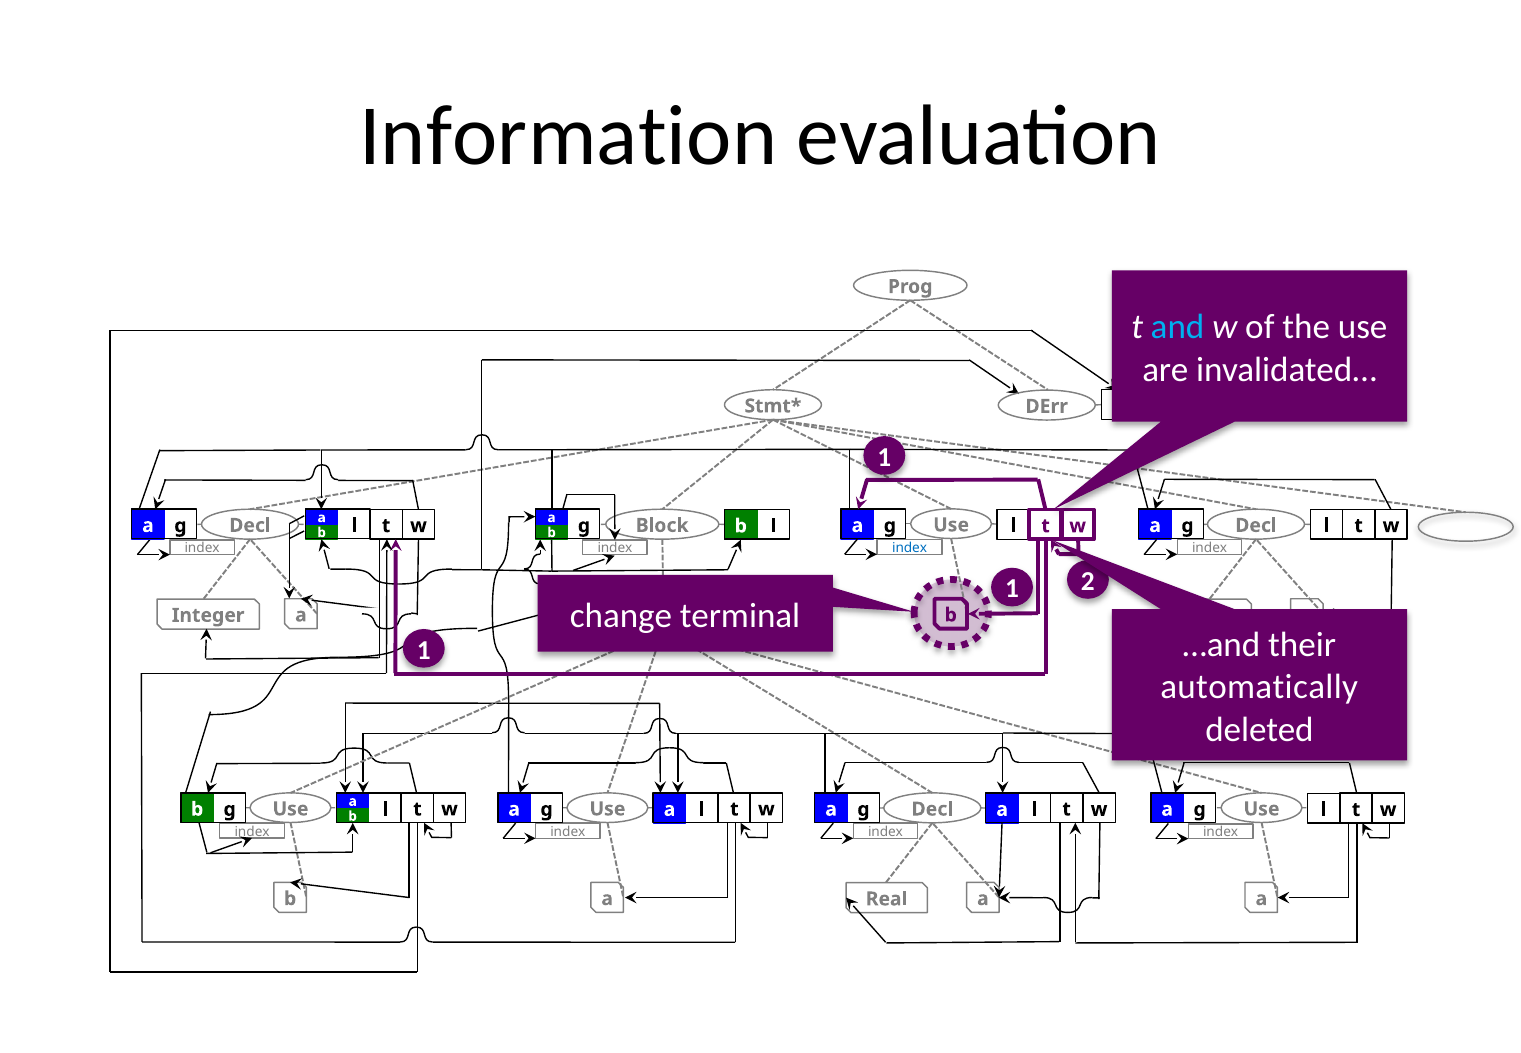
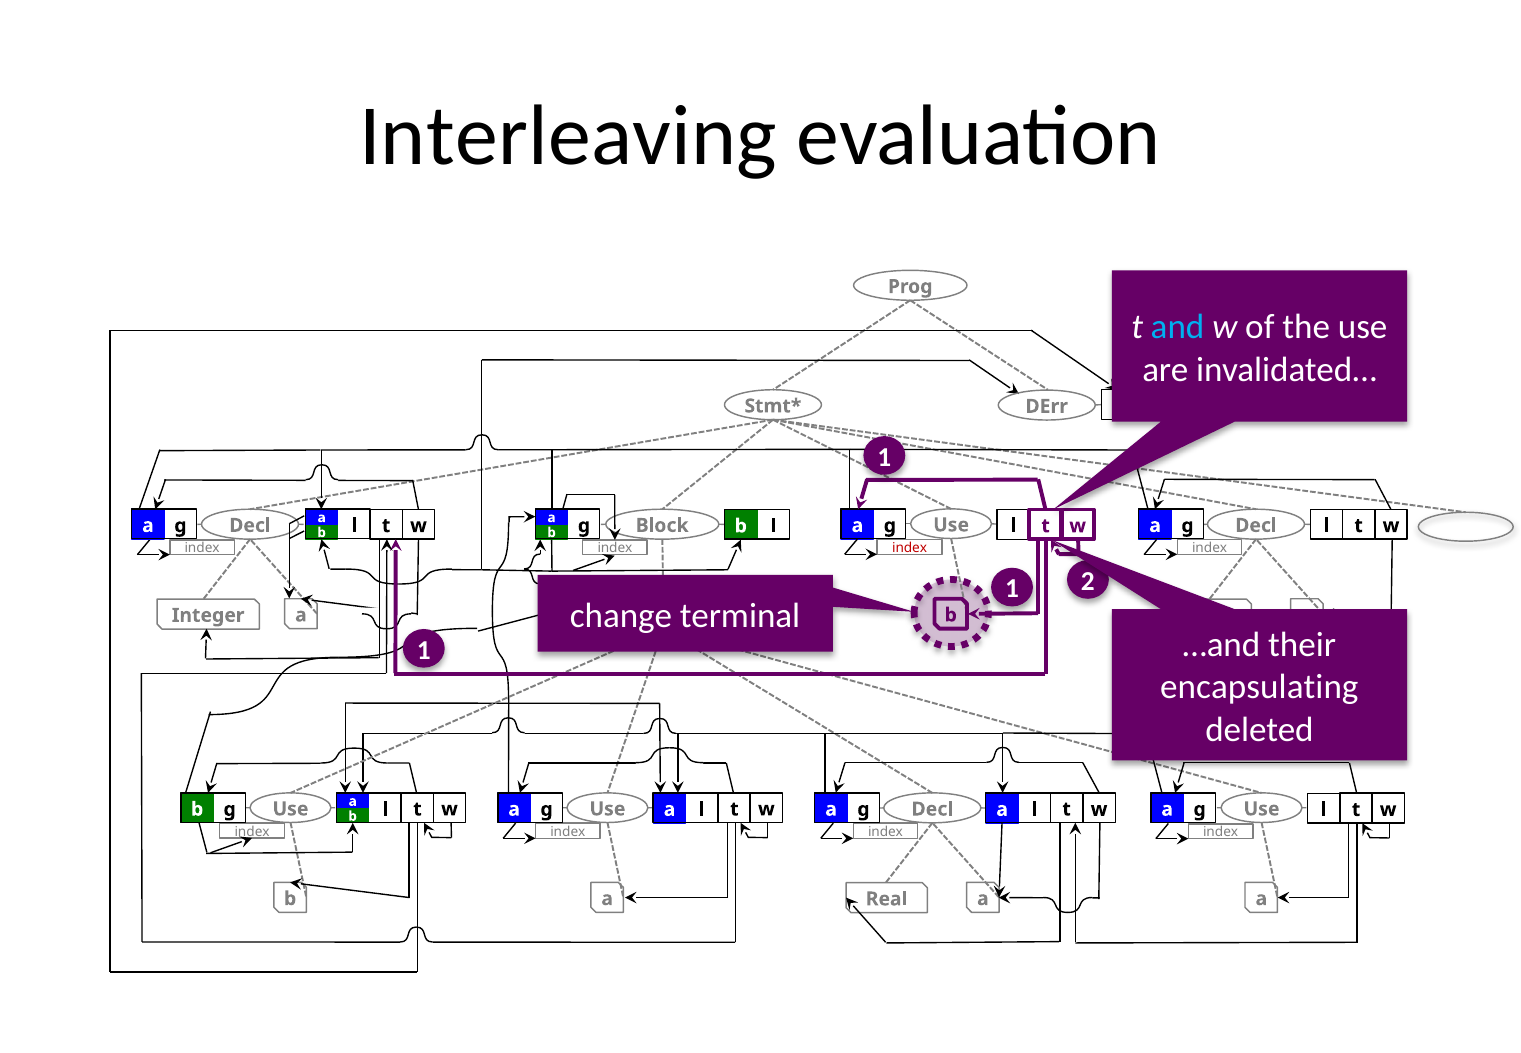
Information: Information -> Interleaving
index at (910, 548) colour: blue -> red
automatically: automatically -> encapsulating
